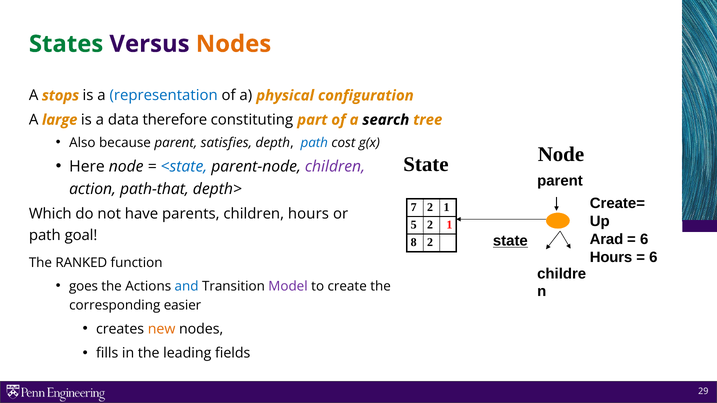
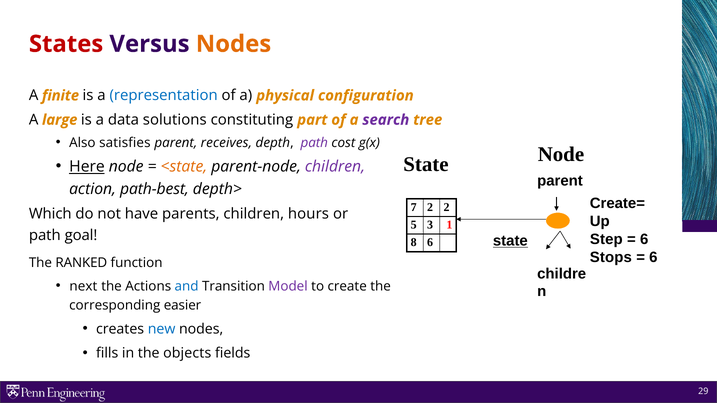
States colour: green -> red
stops: stops -> finite
therefore: therefore -> solutions
search colour: black -> purple
because: because -> satisfies
satisfies: satisfies -> receives
path at (314, 143) colour: blue -> purple
Here underline: none -> present
<state colour: blue -> orange
path-that: path-that -> path-best
7 2 1: 1 -> 2
5 2: 2 -> 3
Arad: Arad -> Step
8 2: 2 -> 6
Hours at (611, 257): Hours -> Stops
goes: goes -> next
new colour: orange -> blue
leading: leading -> objects
